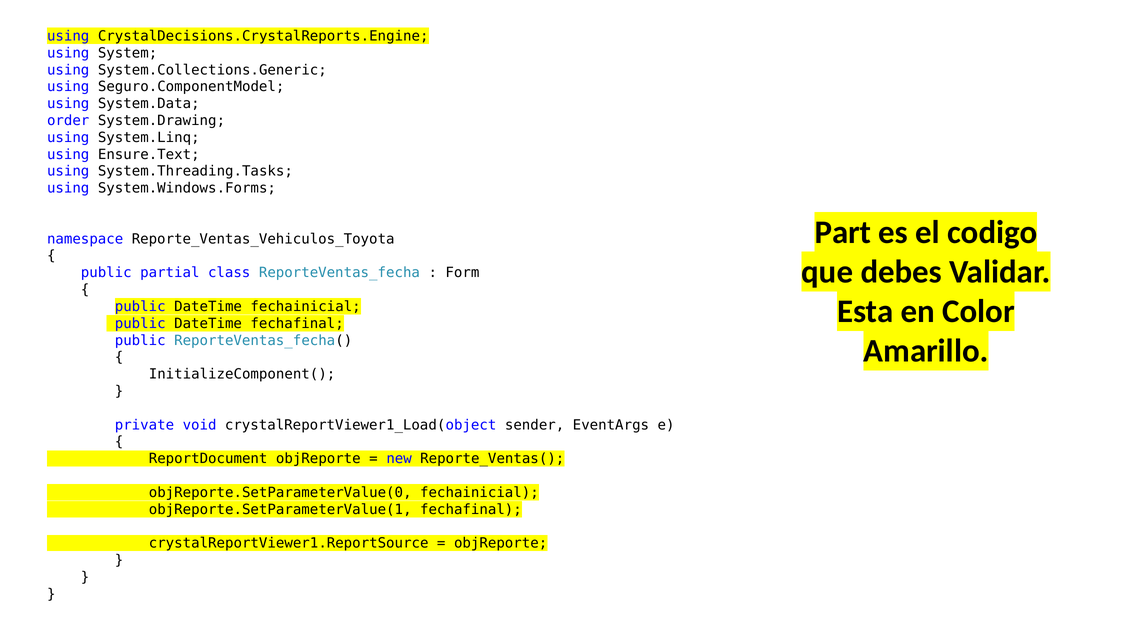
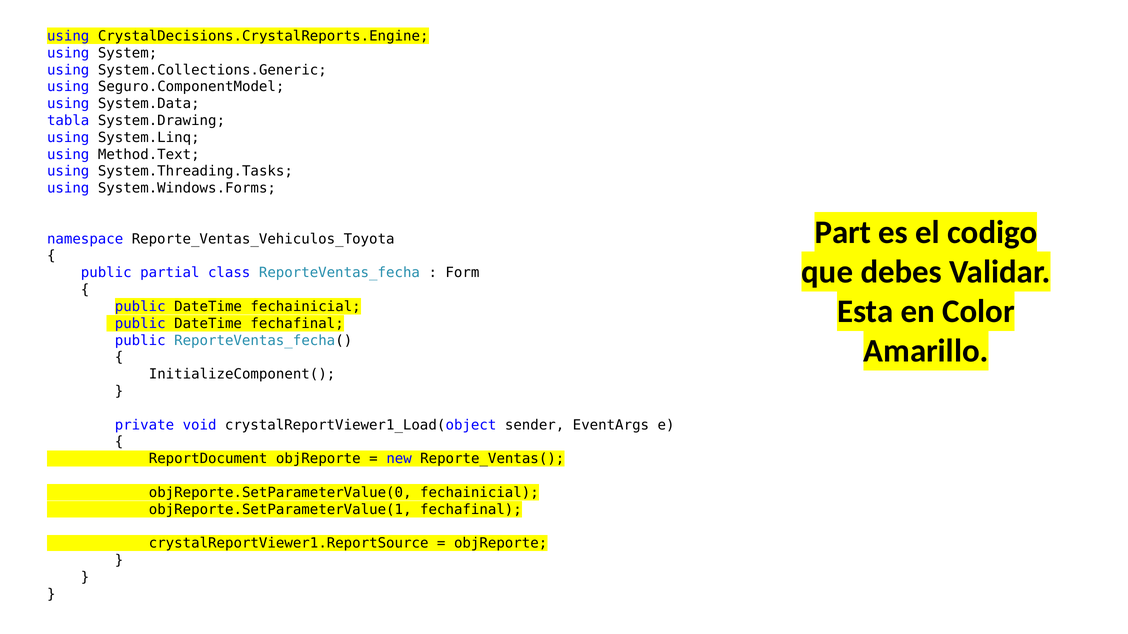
order: order -> tabla
Ensure.Text: Ensure.Text -> Method.Text
